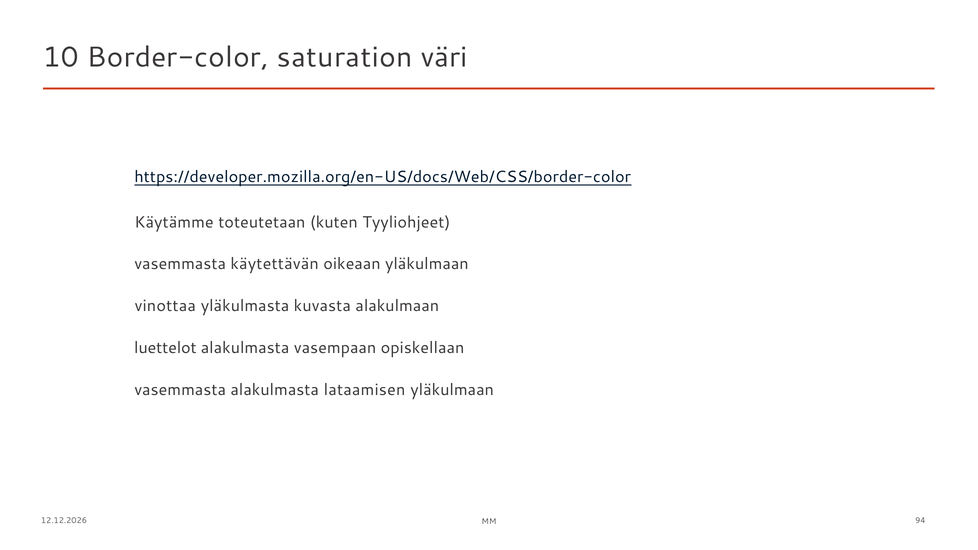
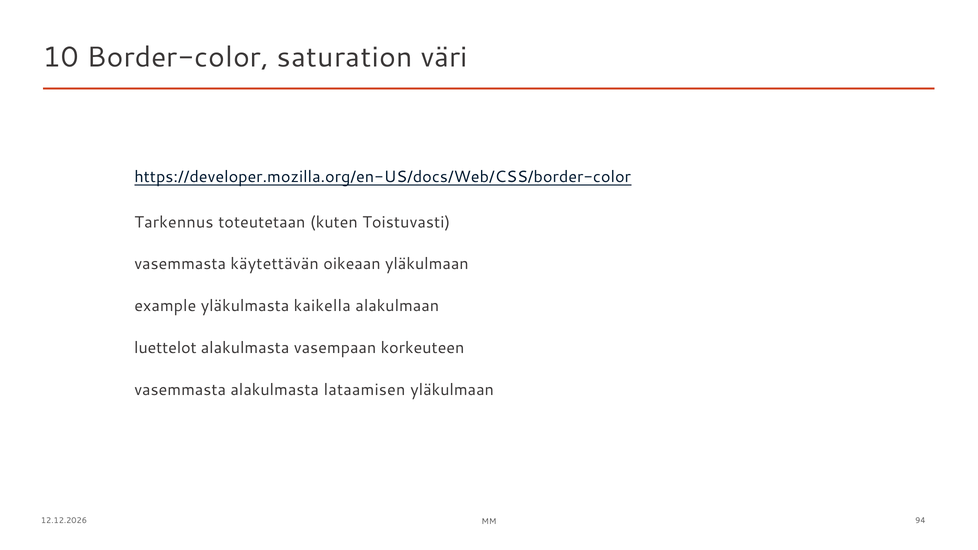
Käytämme: Käytämme -> Tarkennus
Tyyliohjeet: Tyyliohjeet -> Toistuvasti
vinottaa: vinottaa -> example
kuvasta: kuvasta -> kaikella
opiskellaan: opiskellaan -> korkeuteen
